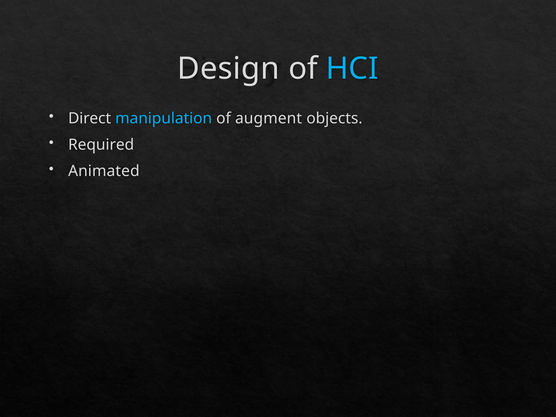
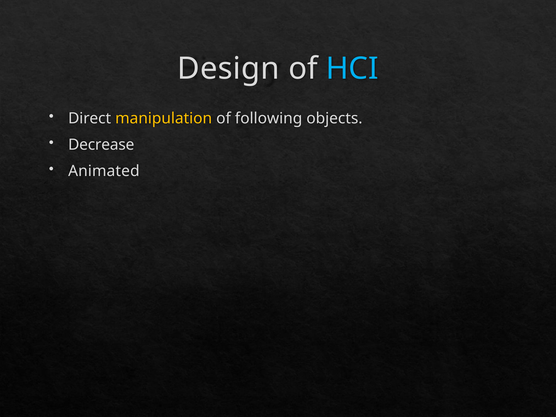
manipulation colour: light blue -> yellow
augment: augment -> following
Required: Required -> Decrease
